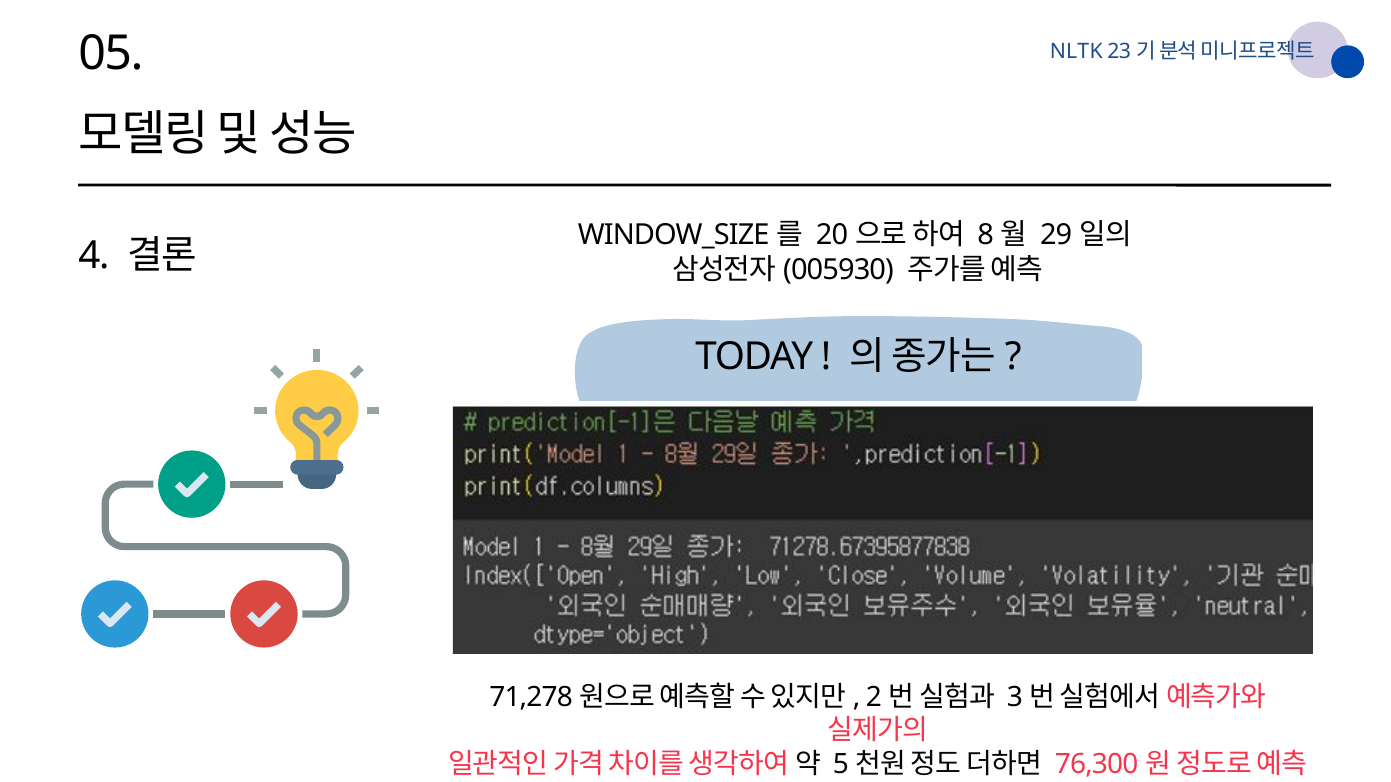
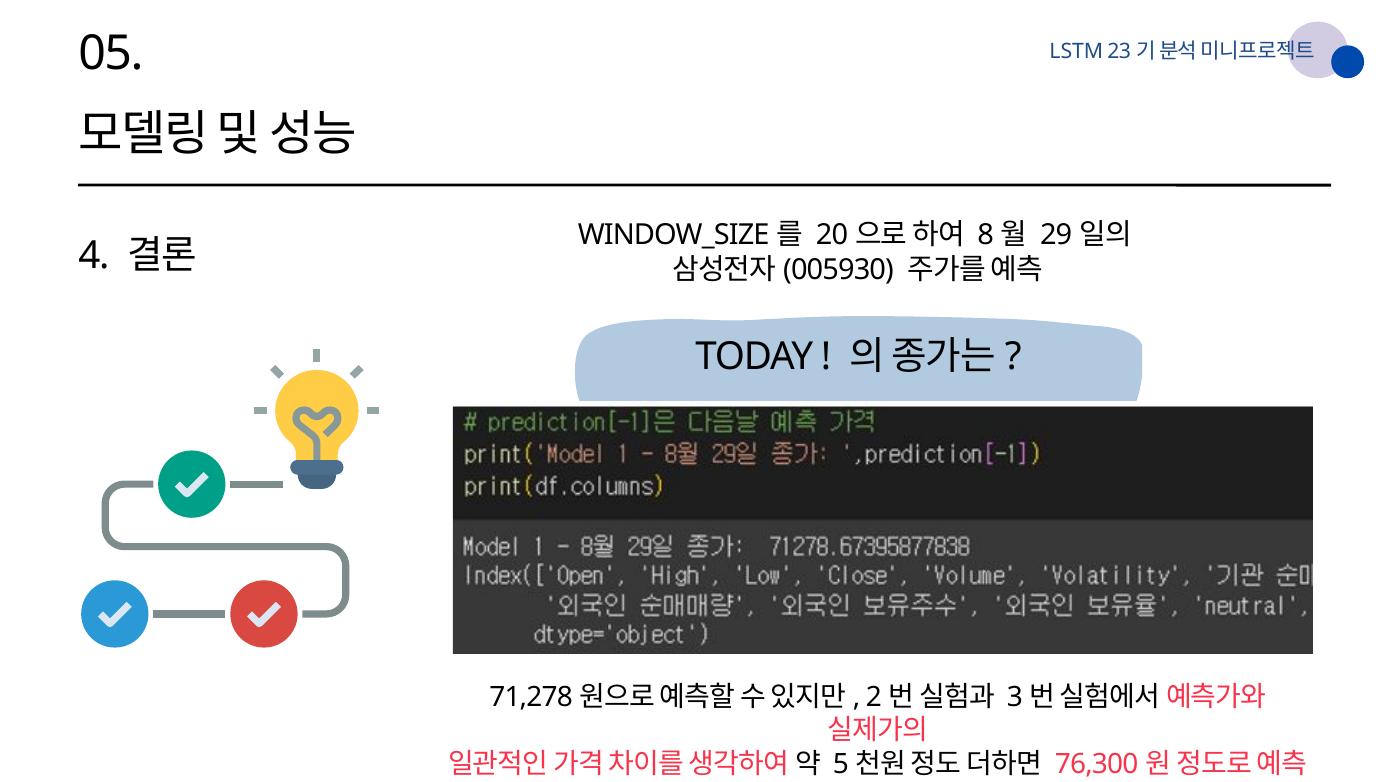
NLTK: NLTK -> LSTM
